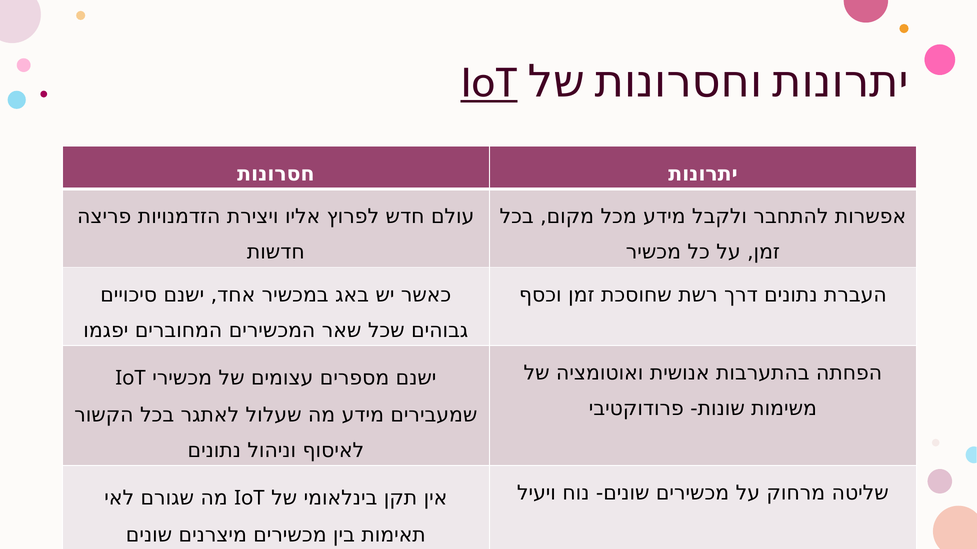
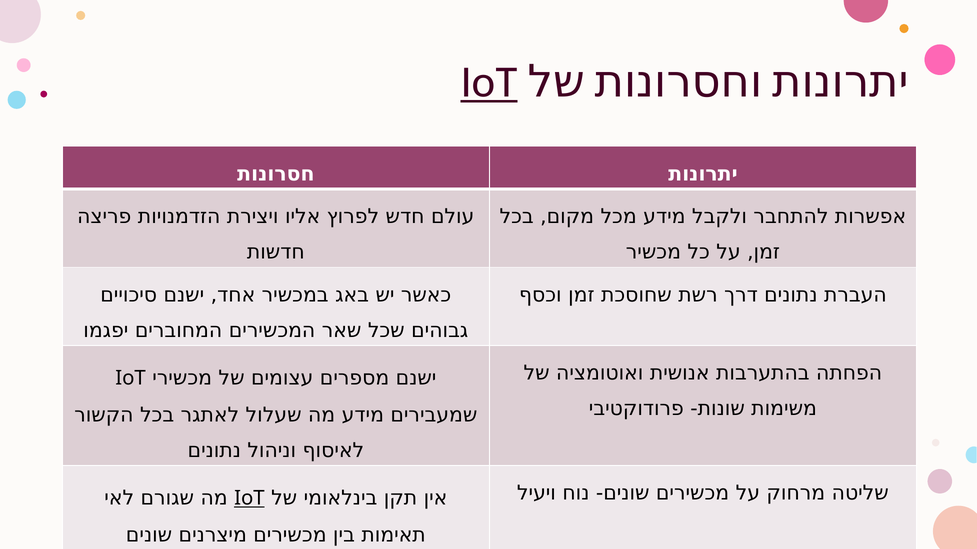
IoT at (249, 499) underline: none -> present
